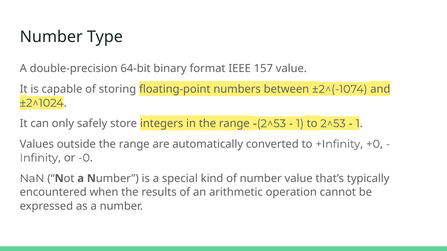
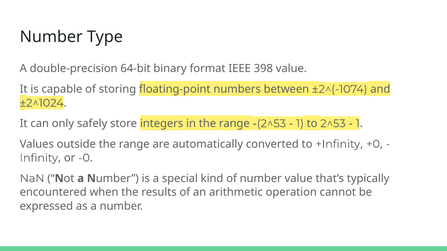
157: 157 -> 398
